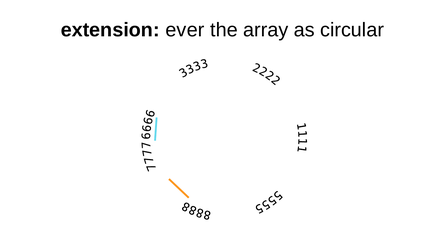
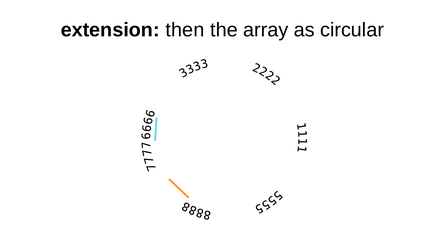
ever: ever -> then
